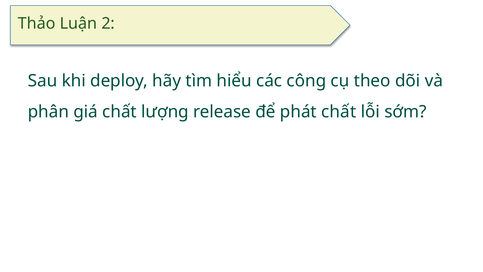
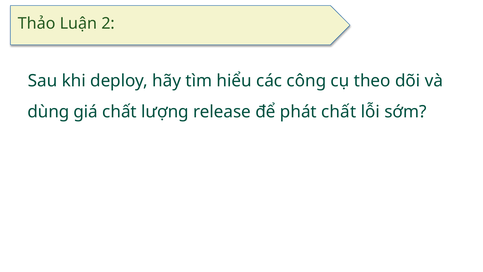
phân: phân -> dùng
